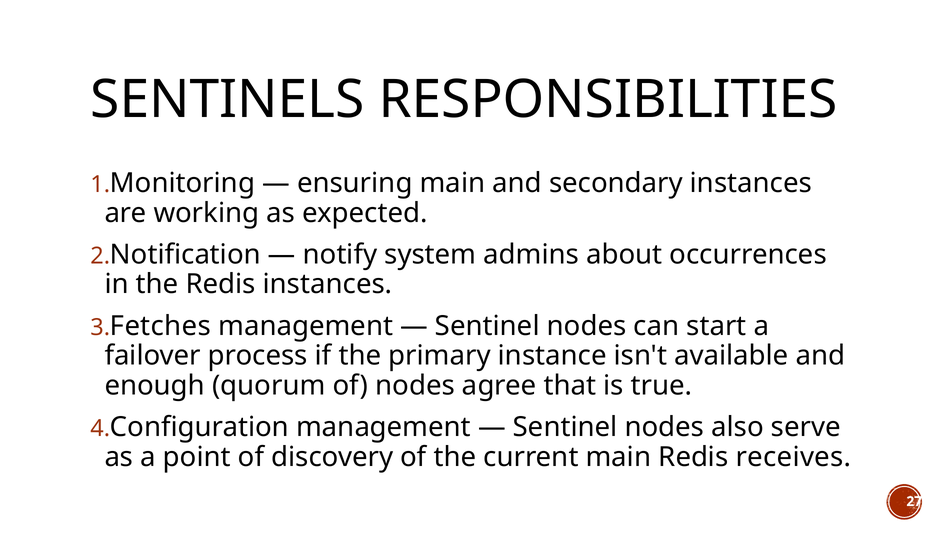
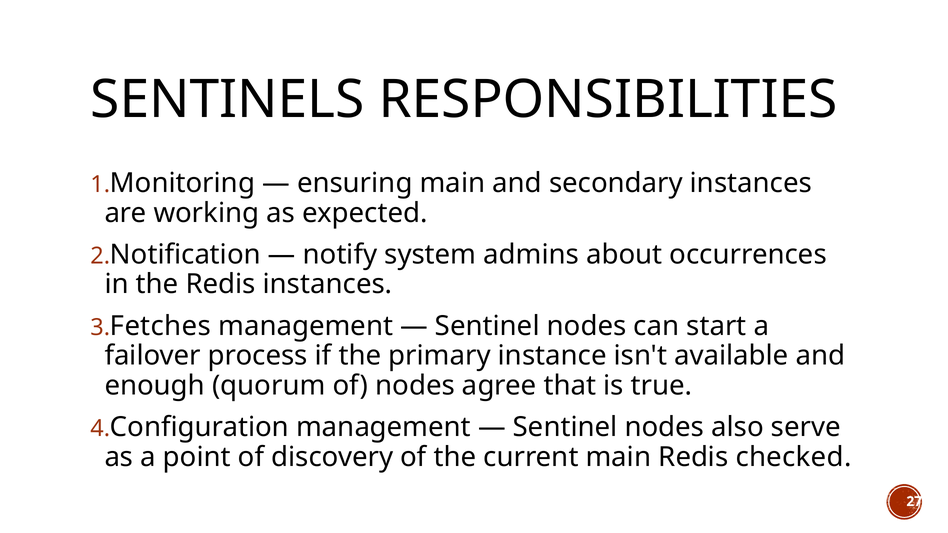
receives: receives -> checked
